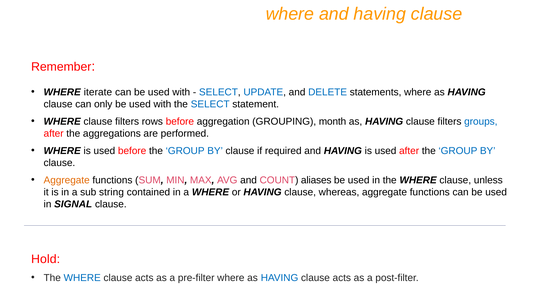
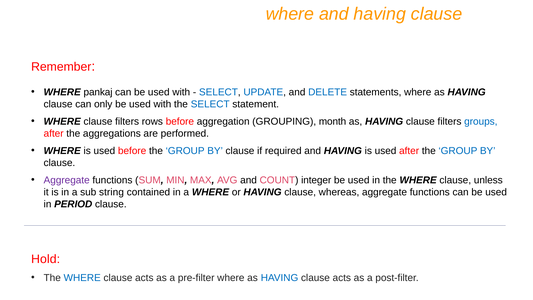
iterate: iterate -> pankaj
Aggregate at (67, 180) colour: orange -> purple
aliases: aliases -> integer
SIGNAL: SIGNAL -> PERIOD
